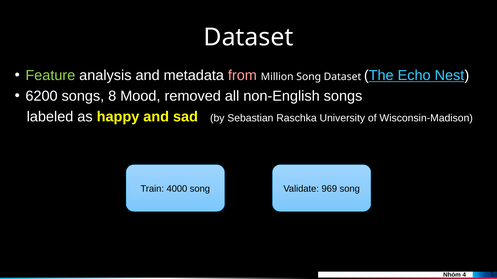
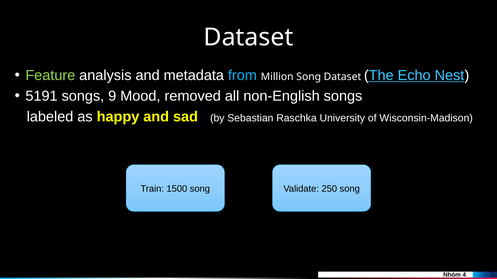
from colour: pink -> light blue
6200: 6200 -> 5191
8: 8 -> 9
4000: 4000 -> 1500
969: 969 -> 250
